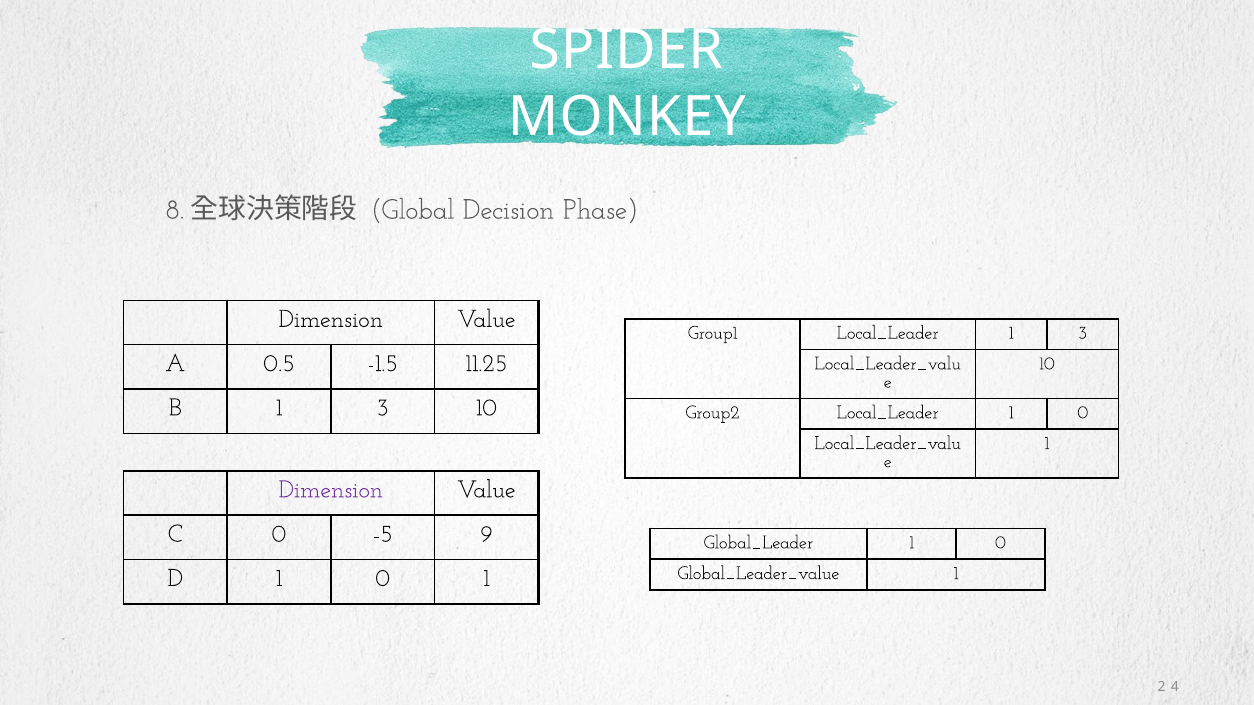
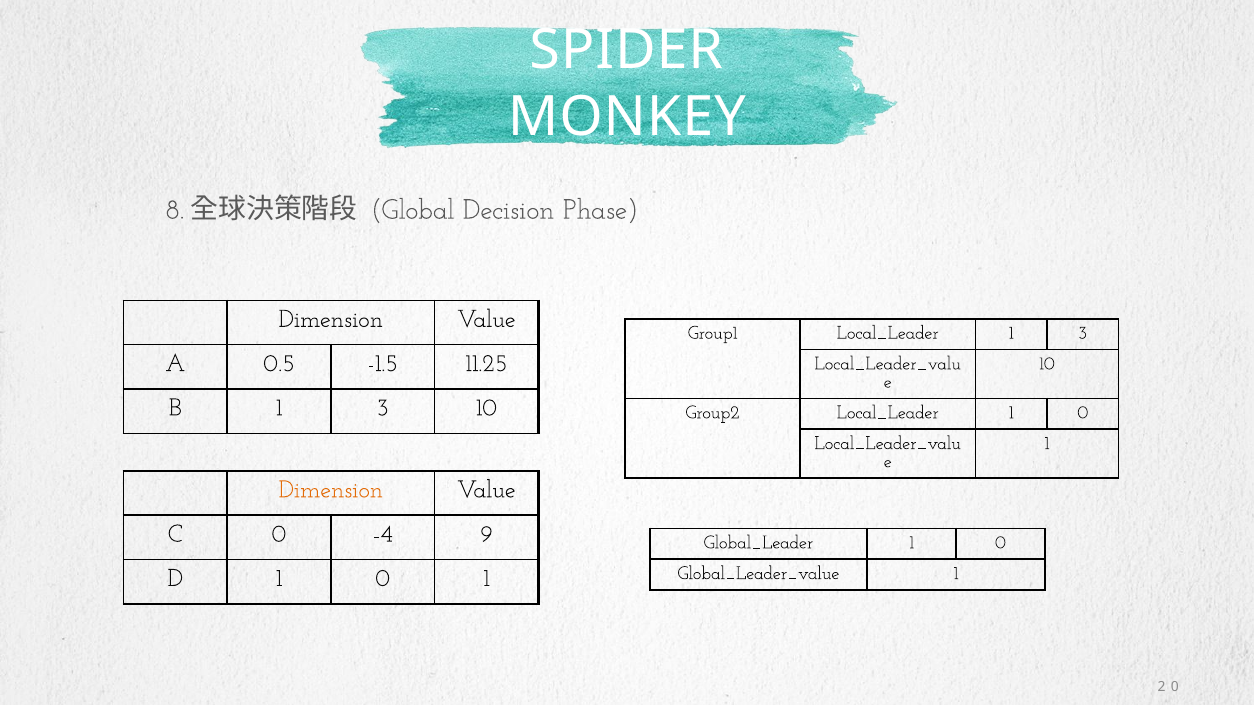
Dimension at (331, 490) colour: purple -> orange
-5: -5 -> -4
2 4: 4 -> 0
